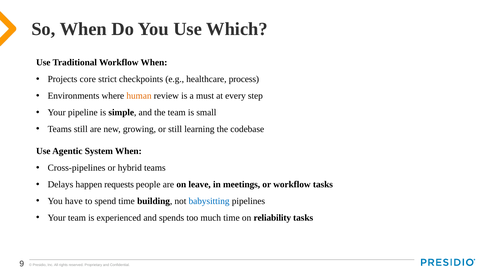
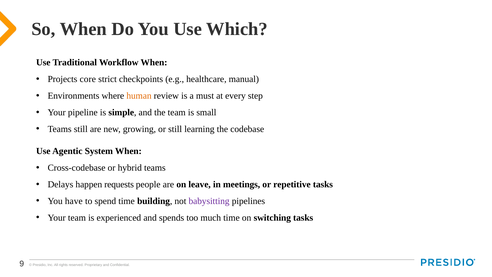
process: process -> manual
Cross-pipelines: Cross-pipelines -> Cross-codebase
or workflow: workflow -> repetitive
babysitting colour: blue -> purple
reliability: reliability -> switching
